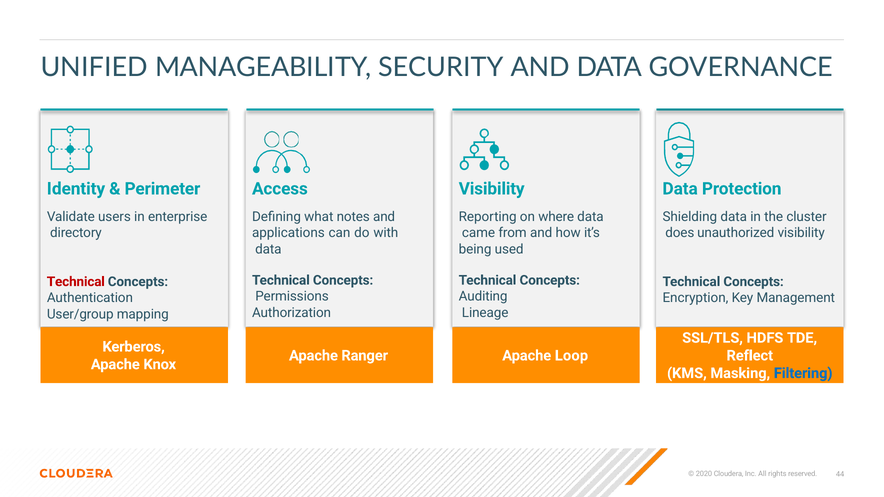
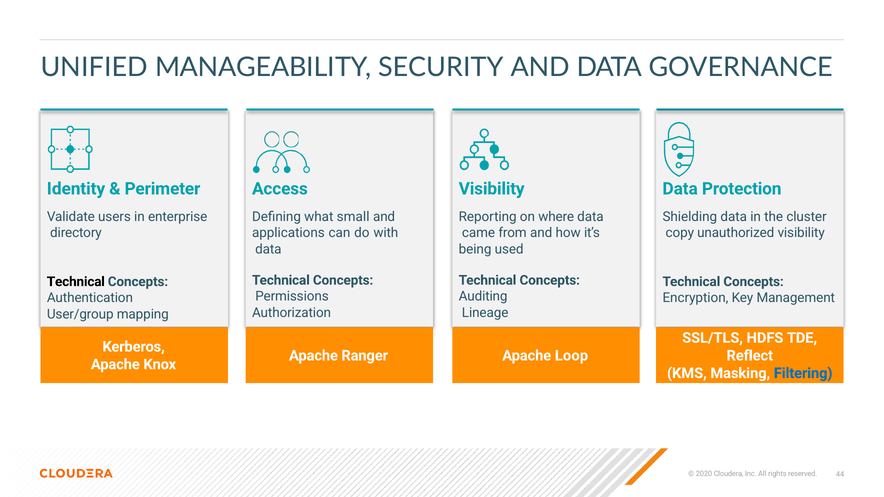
notes: notes -> small
does: does -> copy
Technical at (76, 282) colour: red -> black
